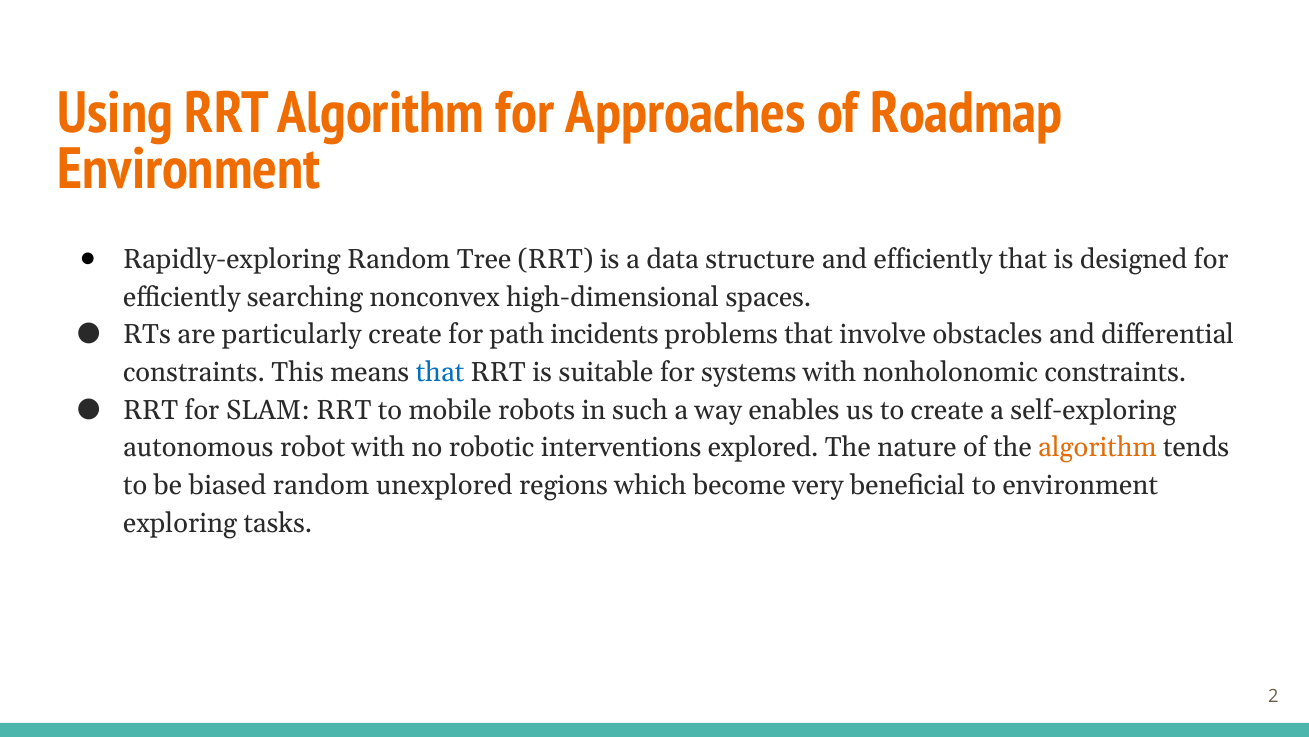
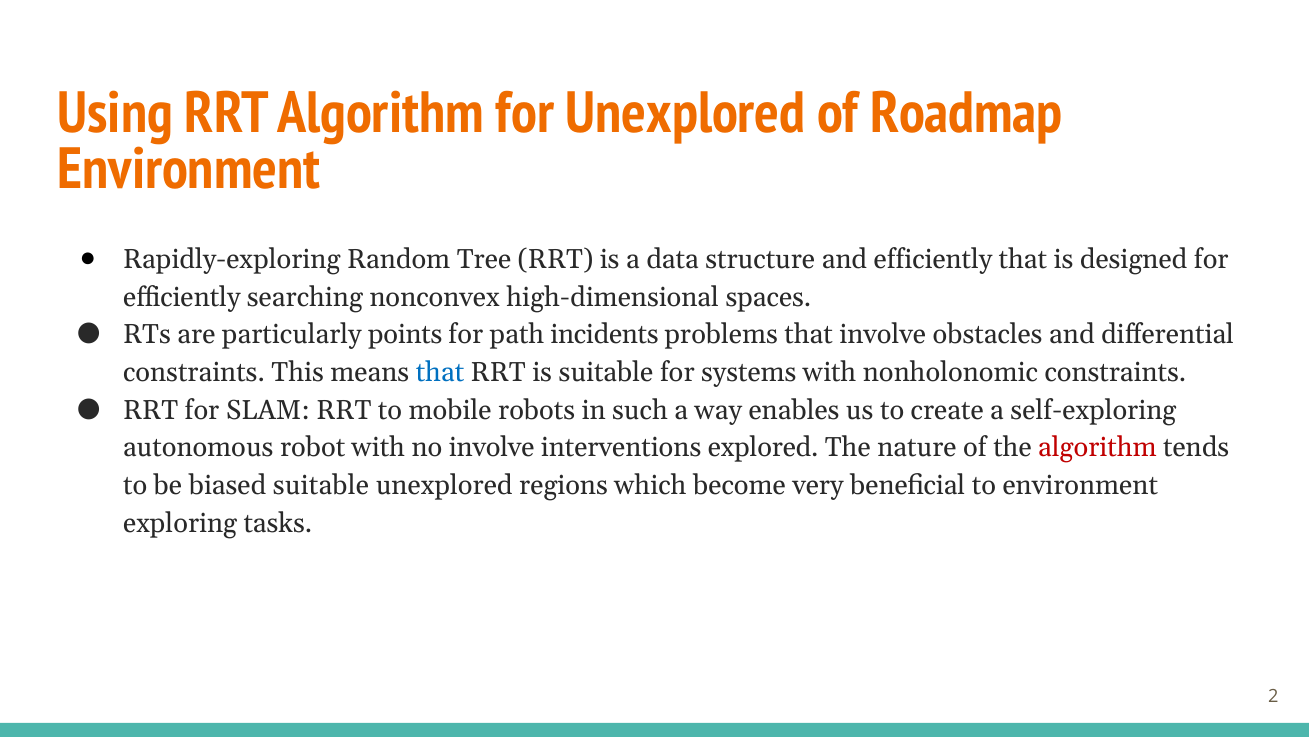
for Approaches: Approaches -> Unexplored
particularly create: create -> points
no robotic: robotic -> involve
algorithm at (1097, 447) colour: orange -> red
biased random: random -> suitable
